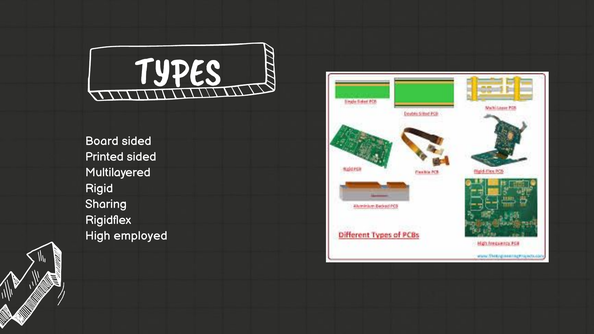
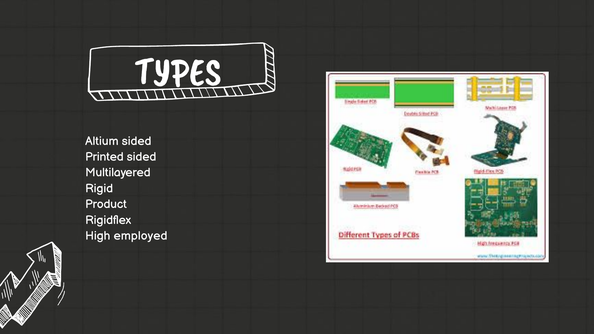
Board: Board -> Altium
Sharing: Sharing -> Product
